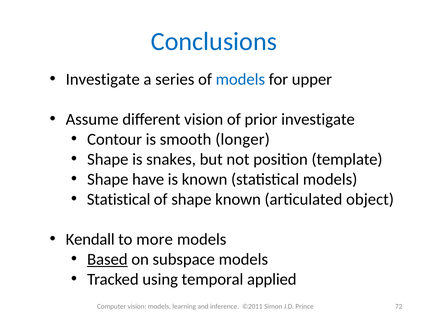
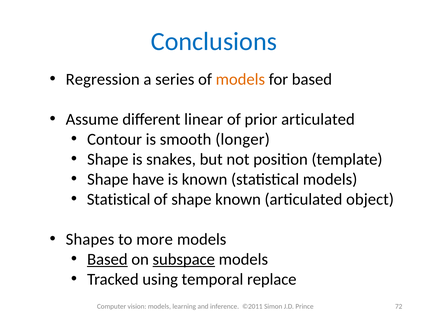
Investigate at (103, 79): Investigate -> Regression
models at (240, 79) colour: blue -> orange
for upper: upper -> based
different vision: vision -> linear
prior investigate: investigate -> articulated
Kendall: Kendall -> Shapes
subspace underline: none -> present
applied: applied -> replace
